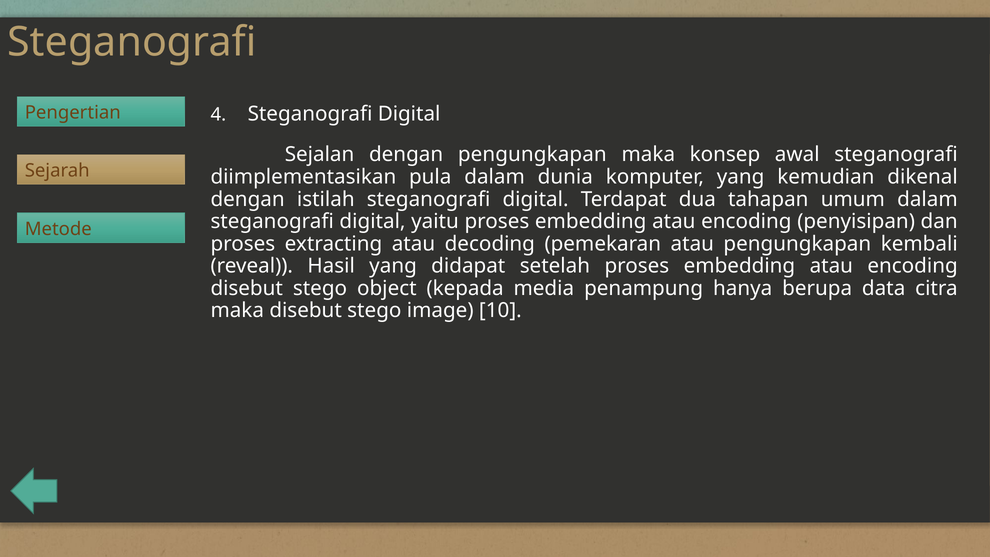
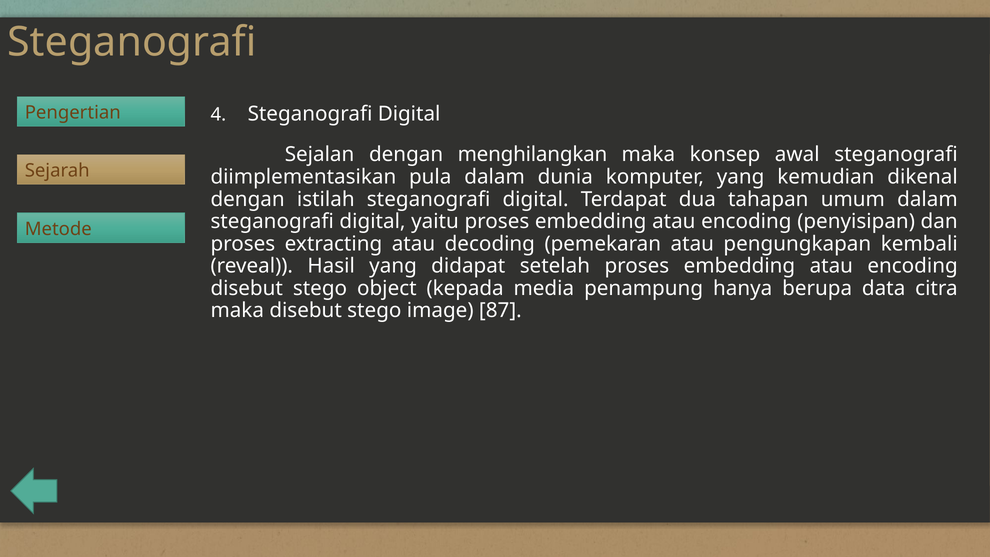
dengan pengungkapan: pengungkapan -> menghilangkan
10: 10 -> 87
